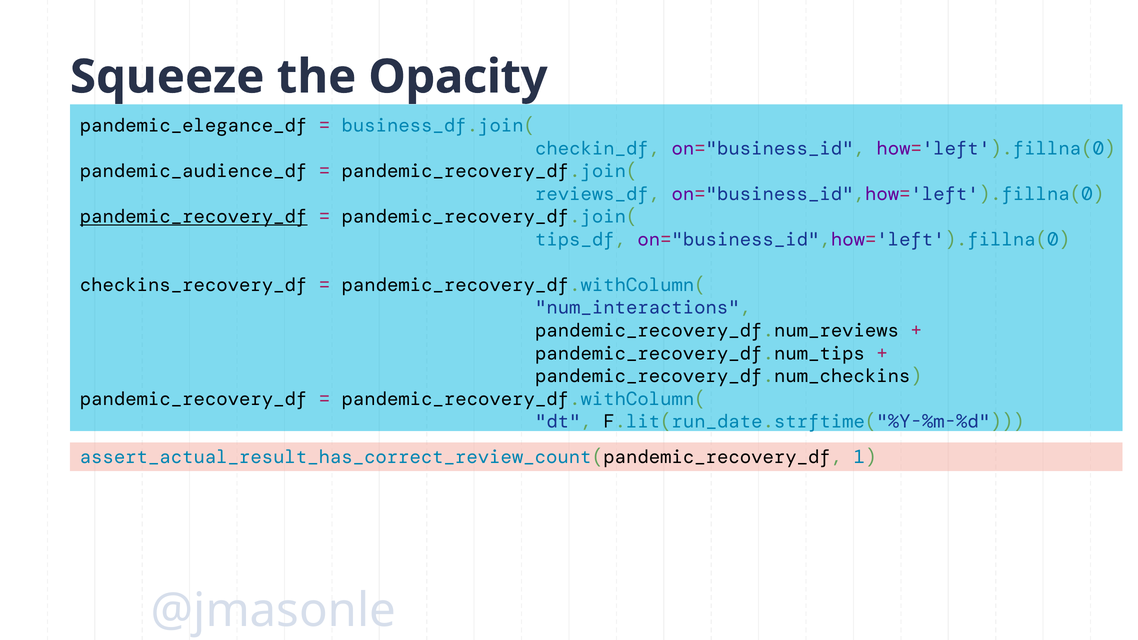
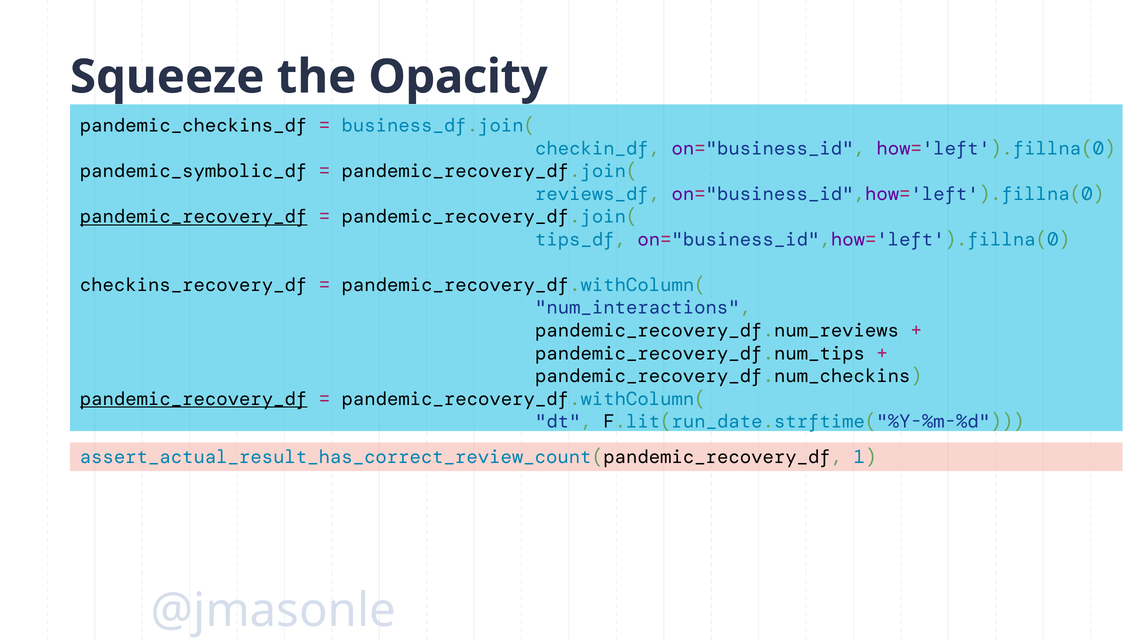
pandemic_elegance_df: pandemic_elegance_df -> pandemic_checkins_df
pandemic_audience_df: pandemic_audience_df -> pandemic_symbolic_df
pandemic_recovery_df at (194, 399) underline: none -> present
